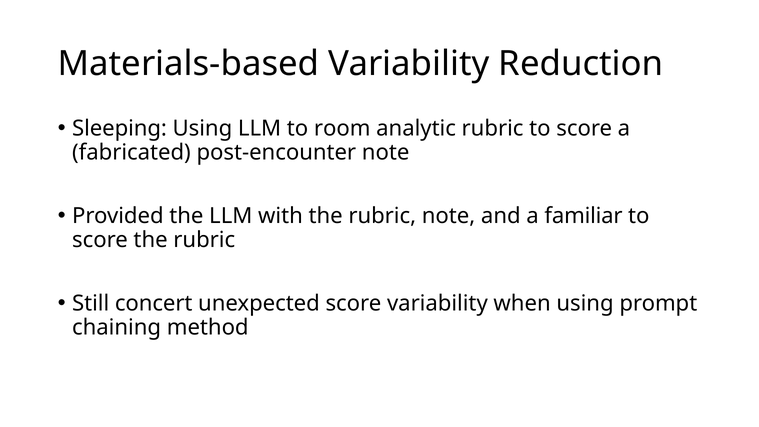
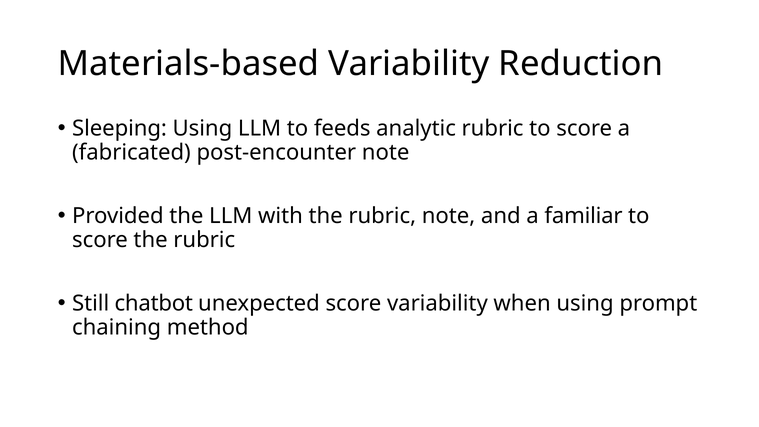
room: room -> feeds
concert: concert -> chatbot
